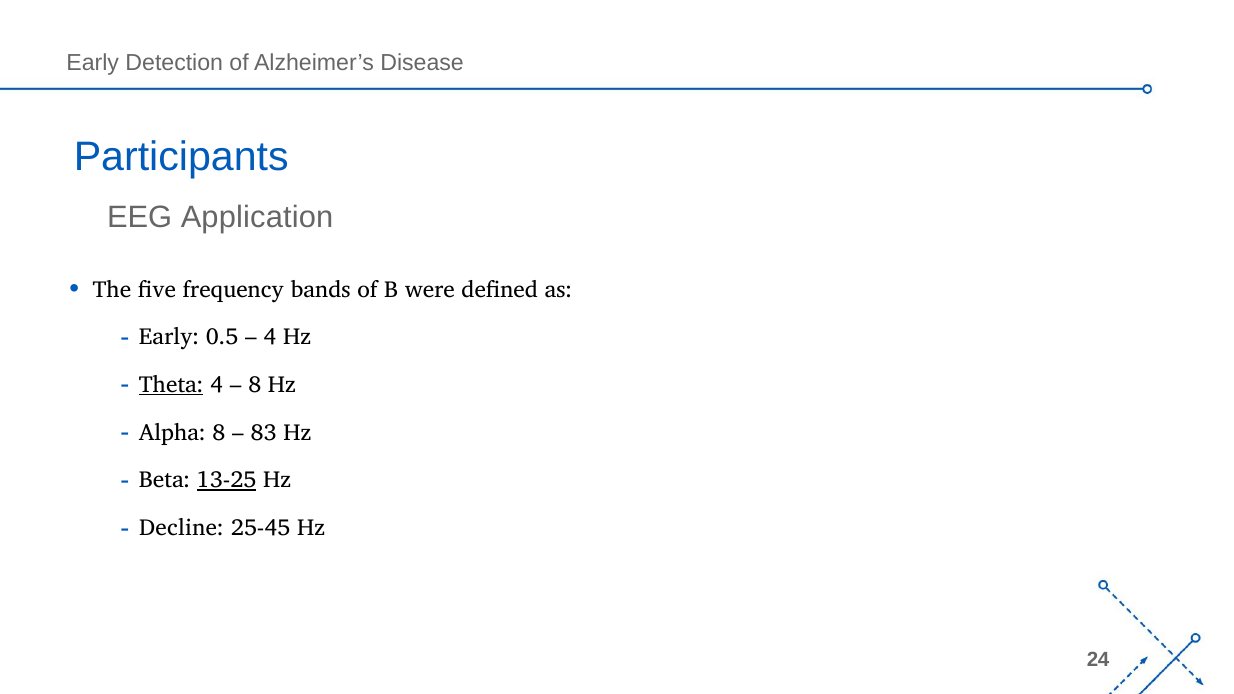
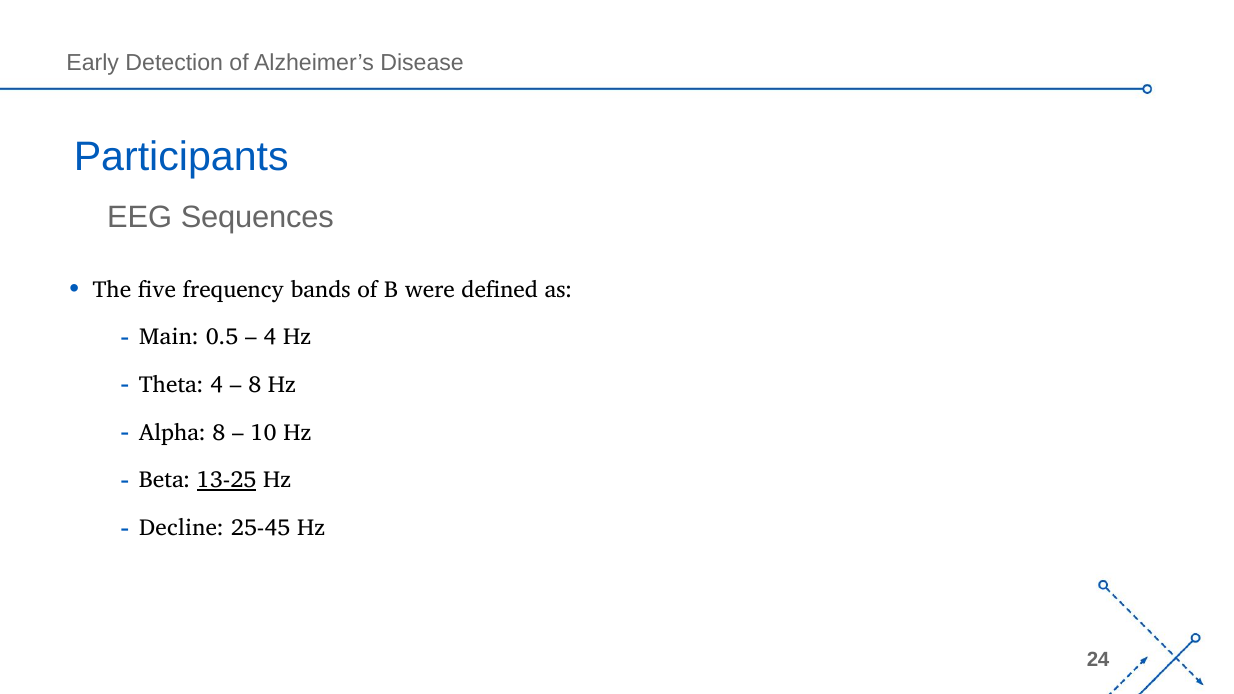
Application: Application -> Sequences
Early at (169, 337): Early -> Main
Theta underline: present -> none
83: 83 -> 10
